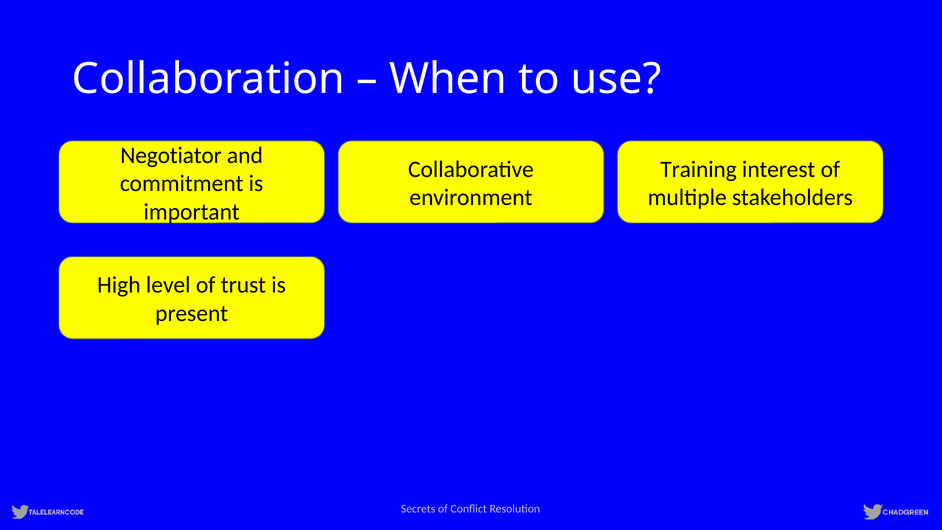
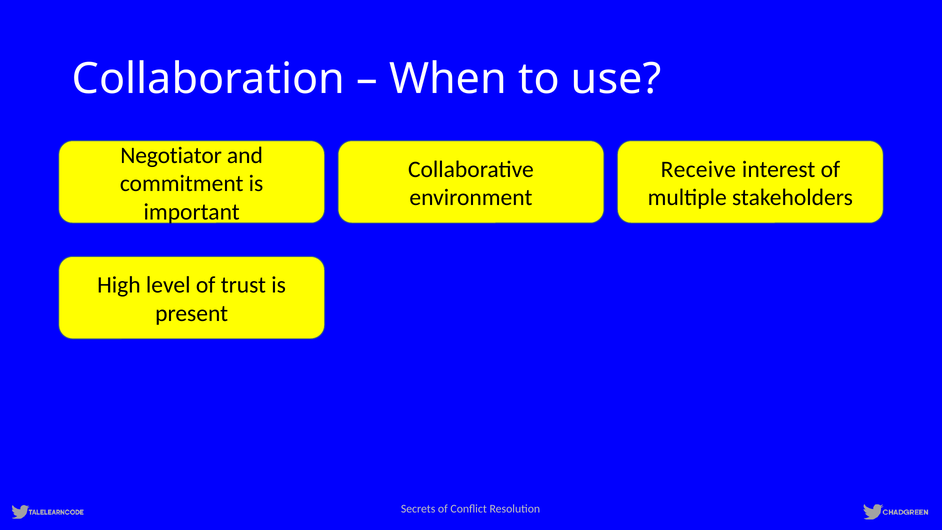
Training: Training -> Receive
